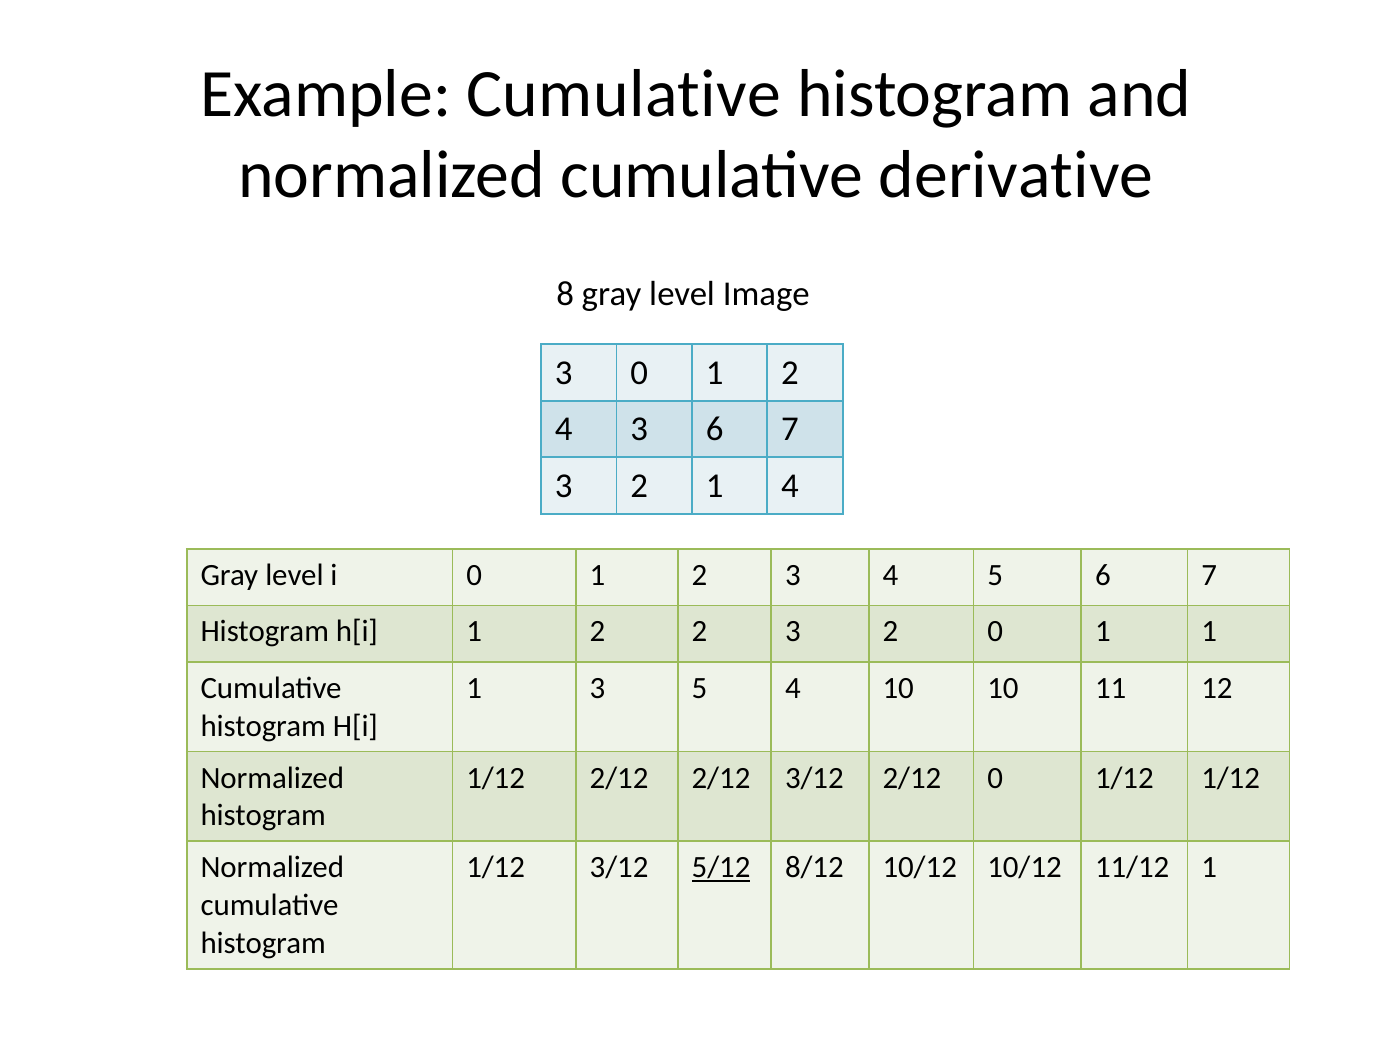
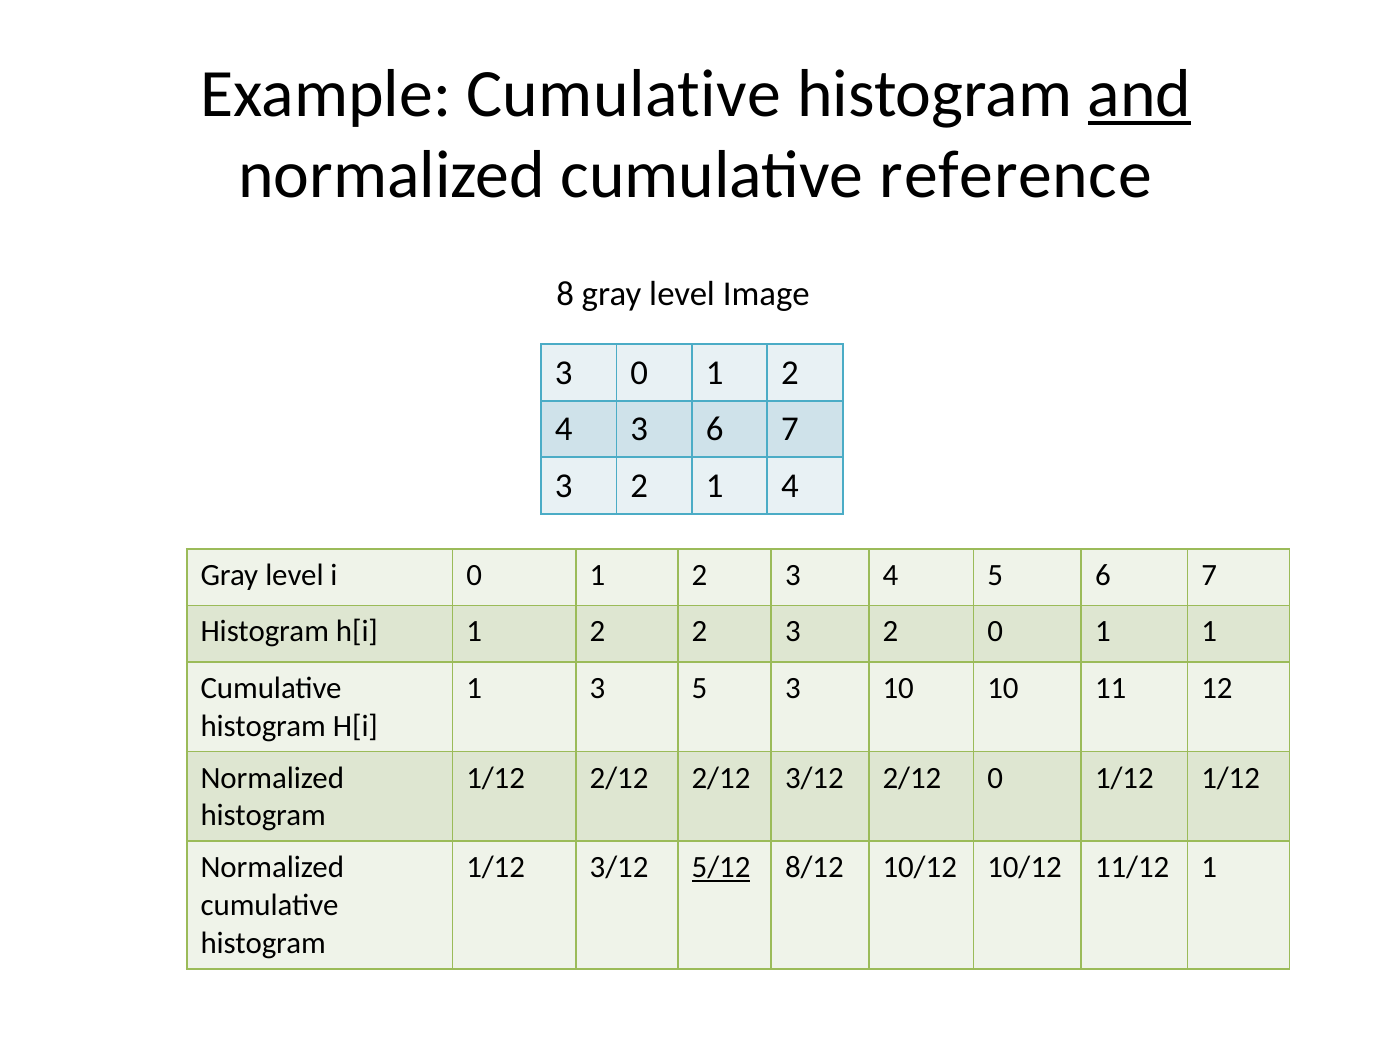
and underline: none -> present
derivative: derivative -> reference
5 4: 4 -> 3
